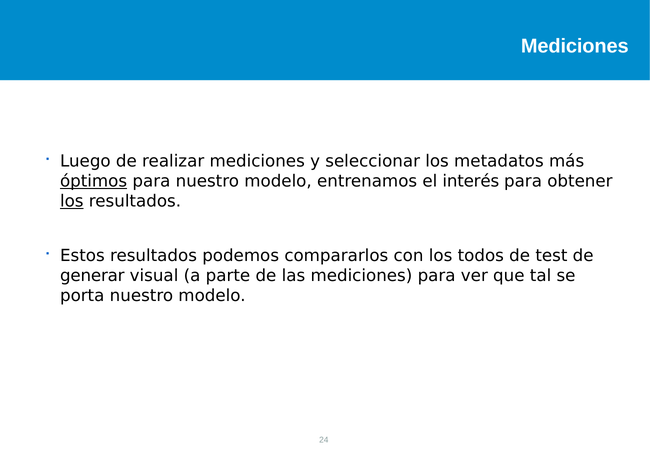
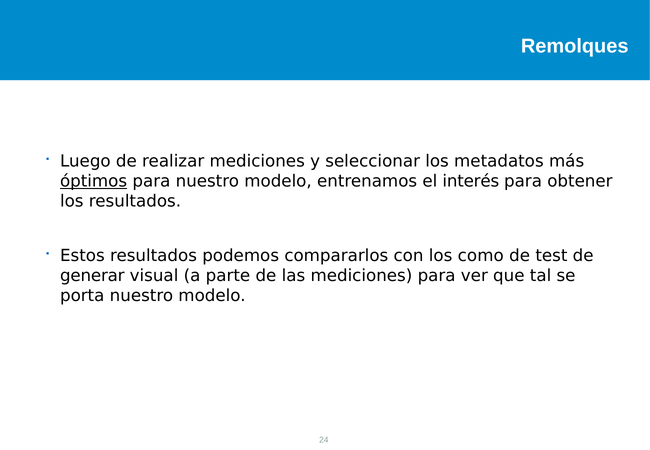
Mediciones at (575, 46): Mediciones -> Remolques
los at (72, 201) underline: present -> none
todos: todos -> como
